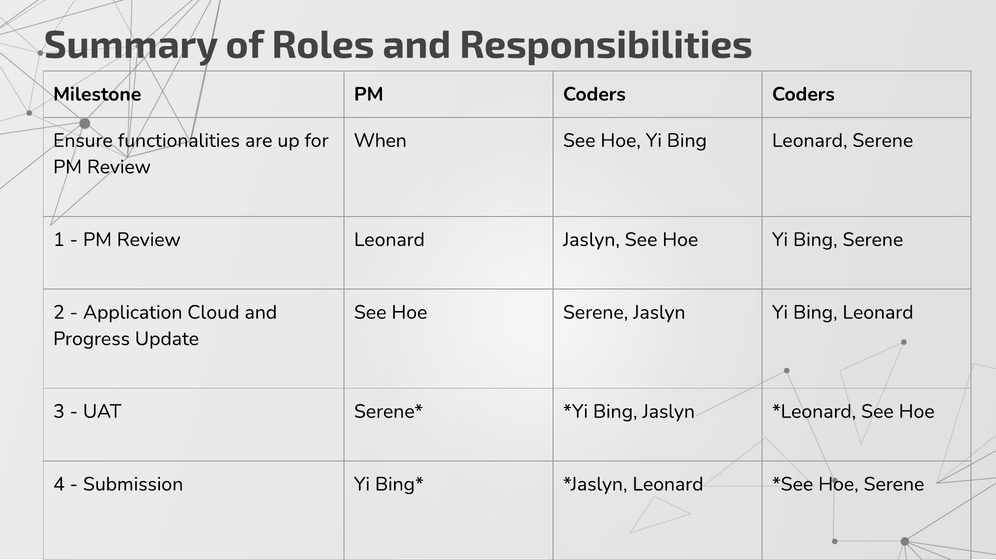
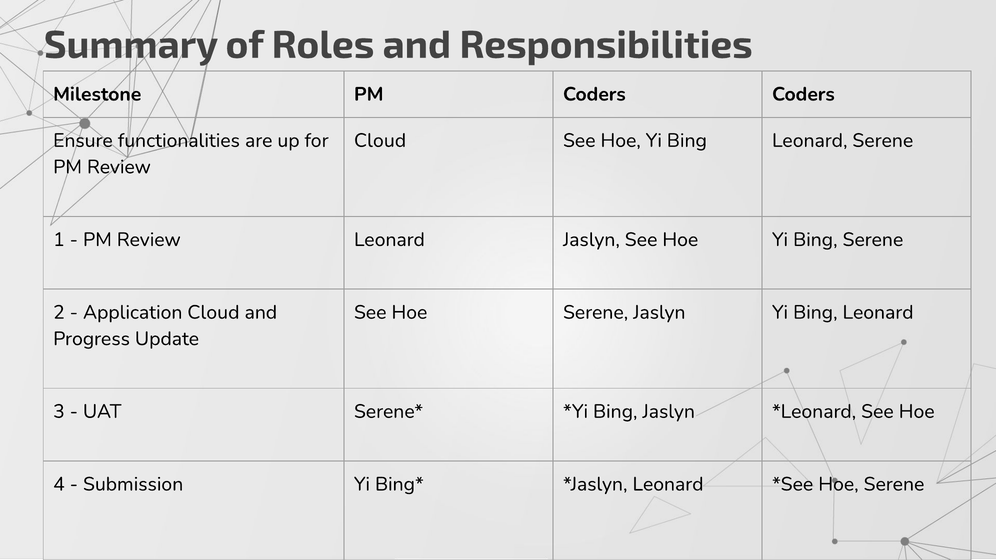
When at (380, 141): When -> Cloud
